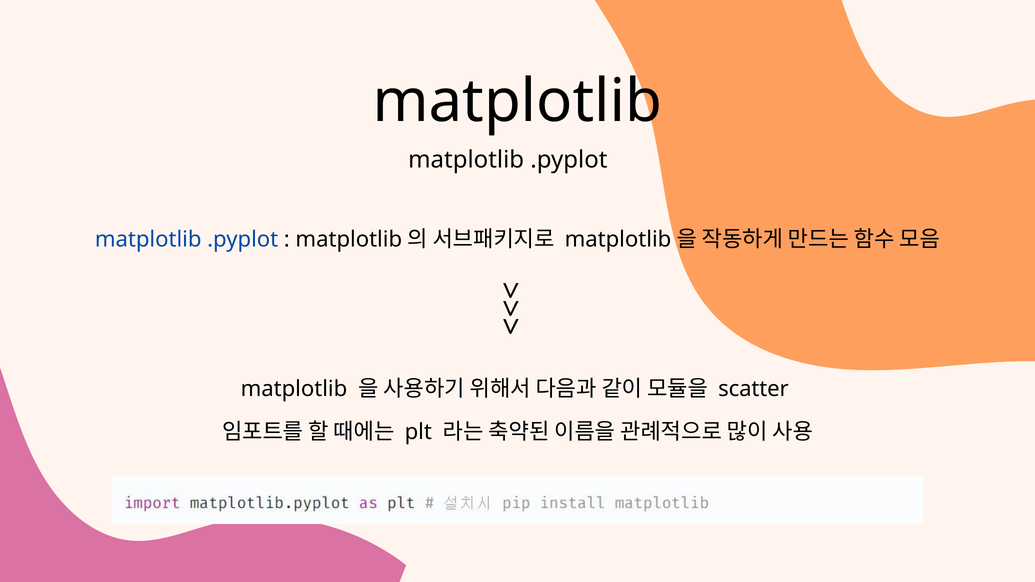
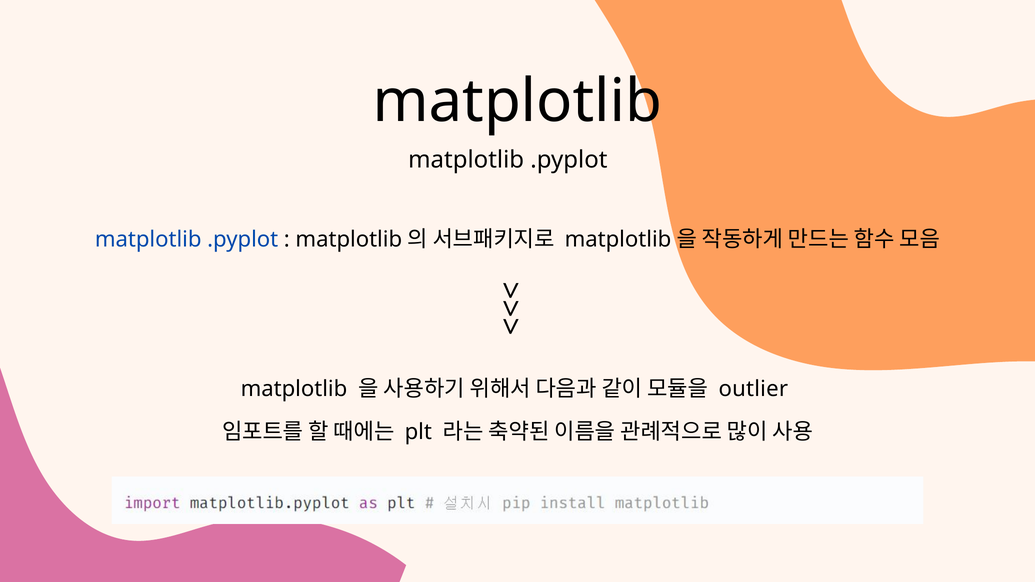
scatter: scatter -> outlier
